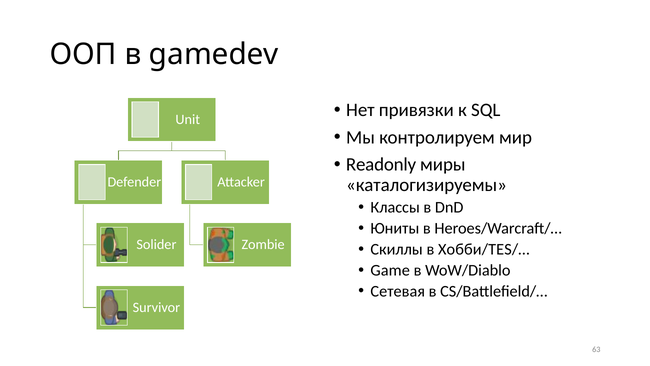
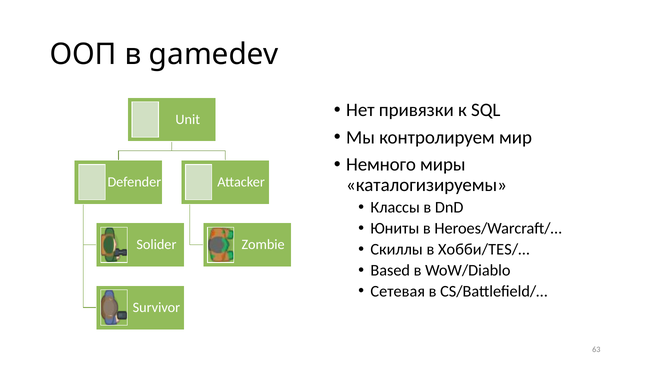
Readonly: Readonly -> Немного
Game: Game -> Based
